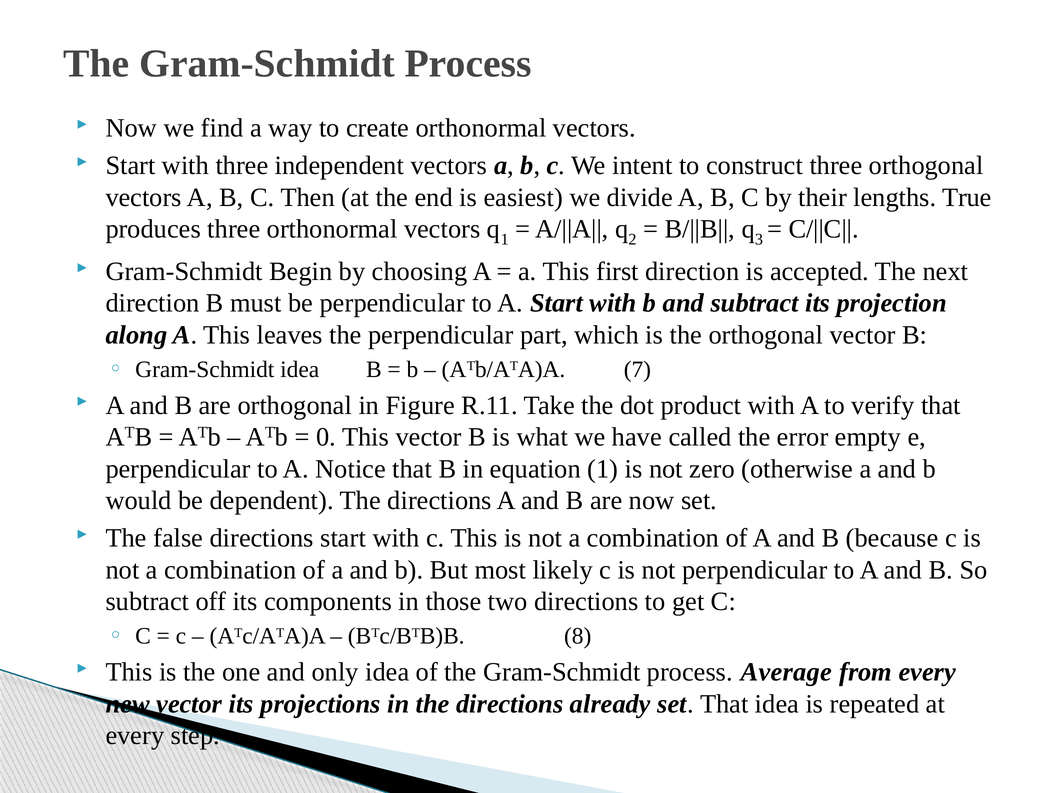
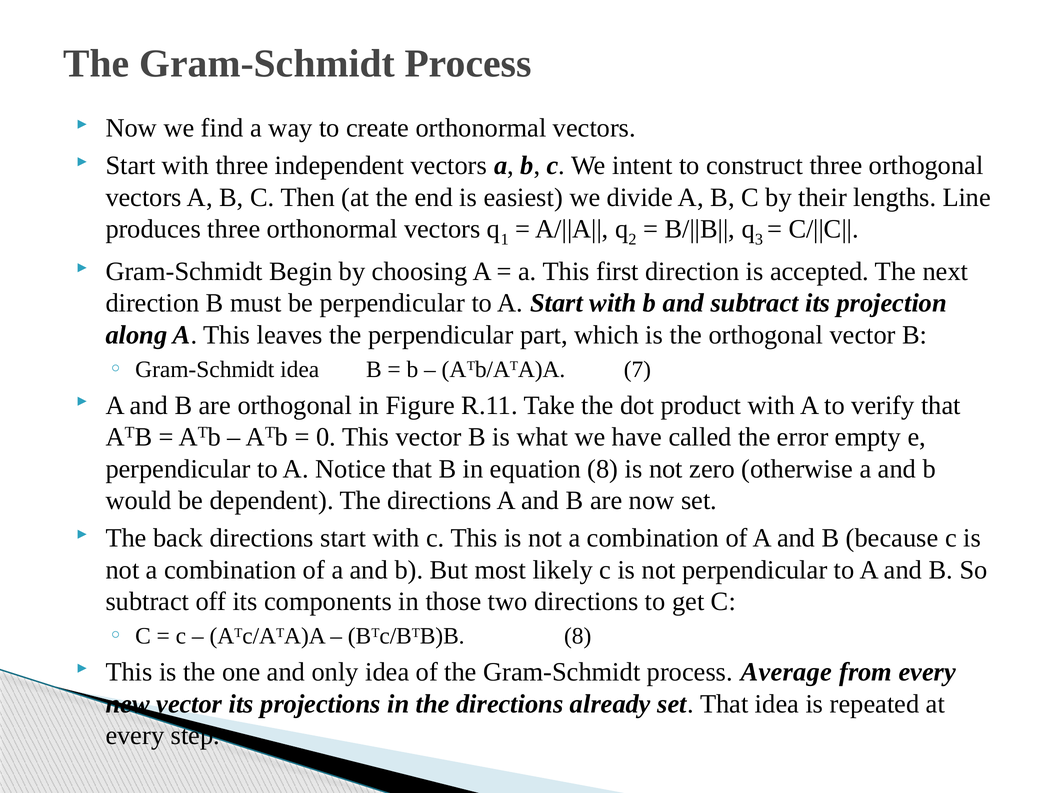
True: True -> Line
equation 1: 1 -> 8
false: false -> back
